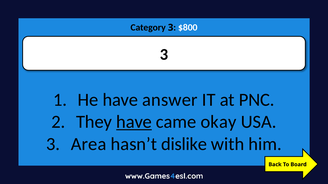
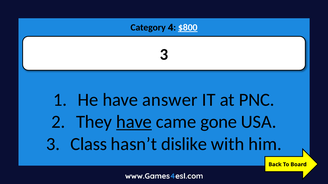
Category 3: 3 -> 4
$800 underline: none -> present
okay: okay -> gone
Area: Area -> Class
